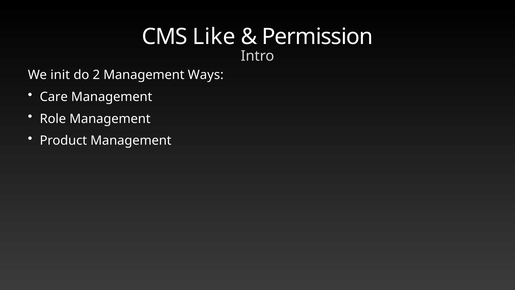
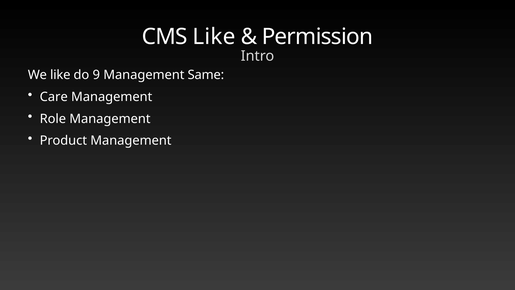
We init: init -> like
2: 2 -> 9
Ways: Ways -> Same
